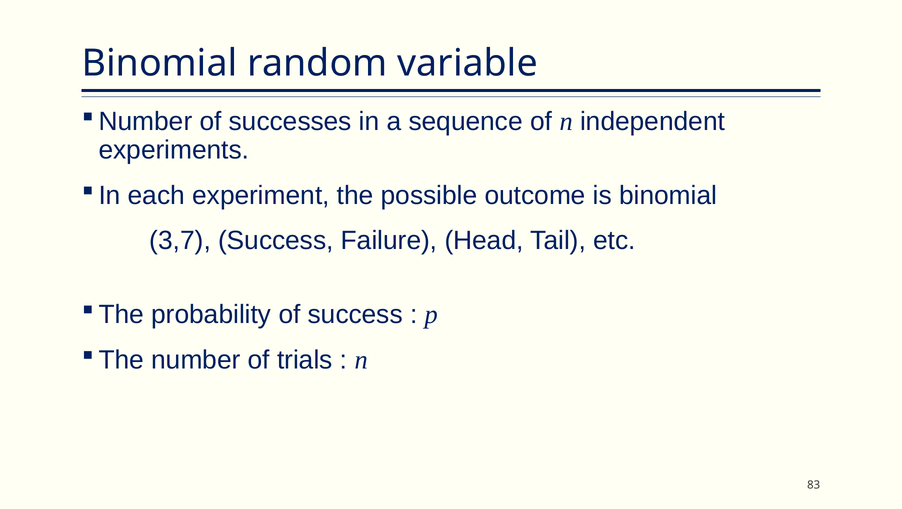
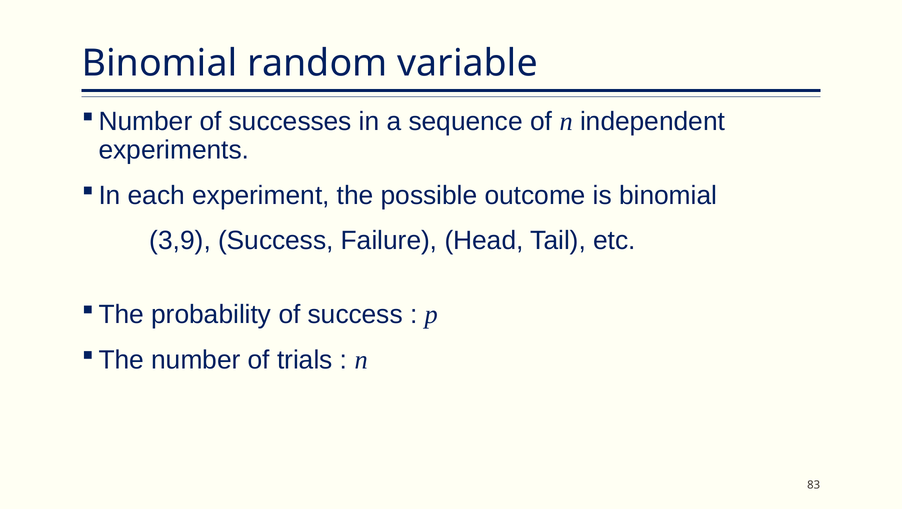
3,7: 3,7 -> 3,9
